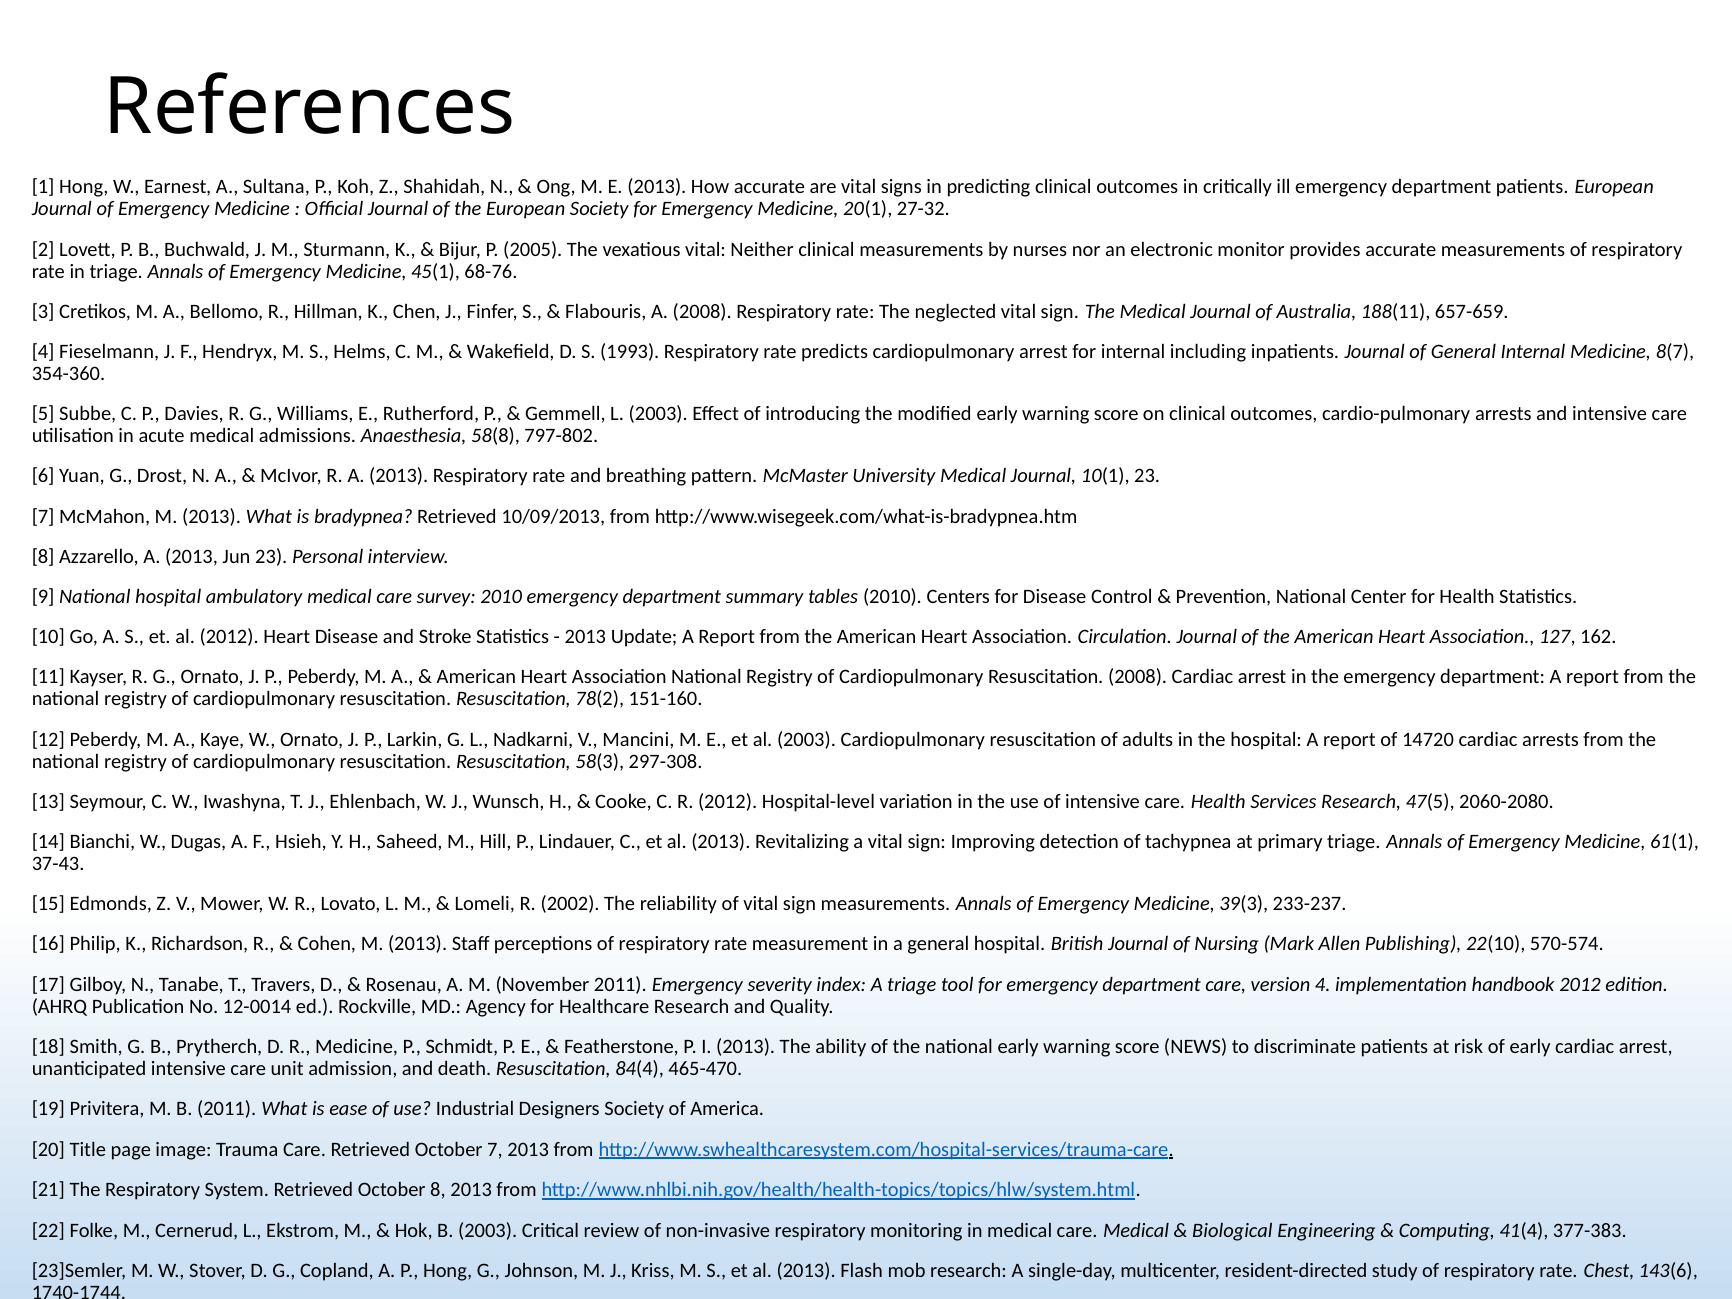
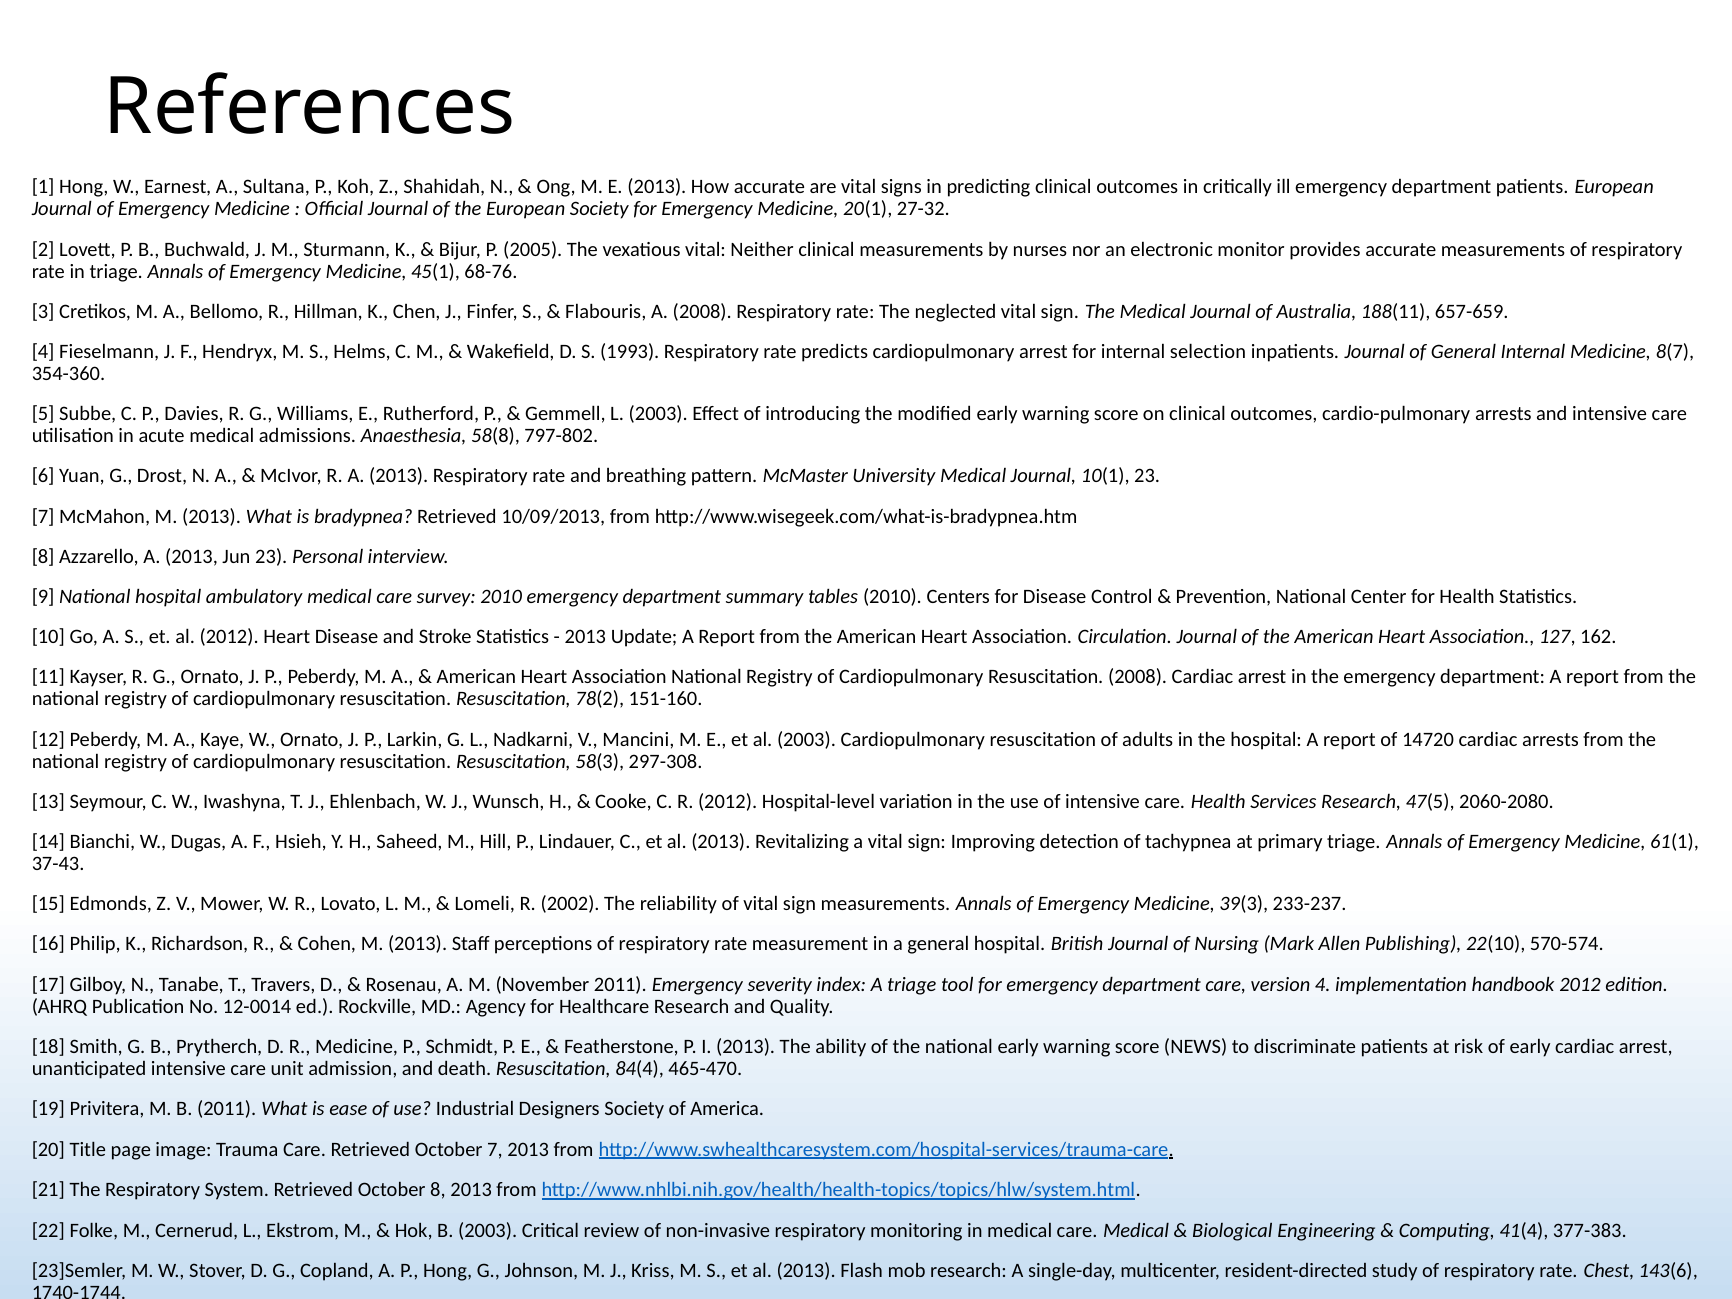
including: including -> selection
